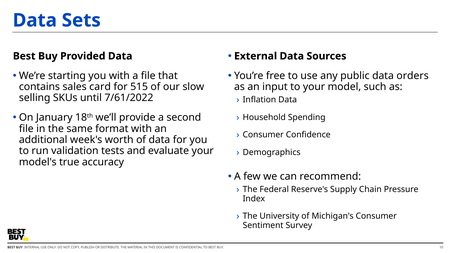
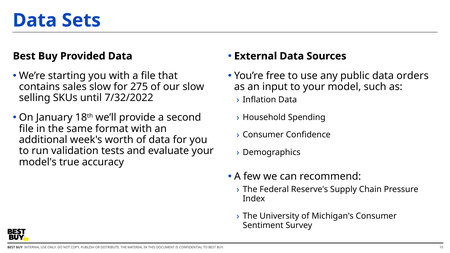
sales card: card -> slow
515: 515 -> 275
7/61/2022: 7/61/2022 -> 7/32/2022
